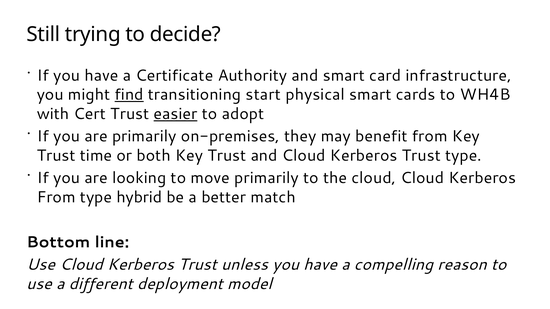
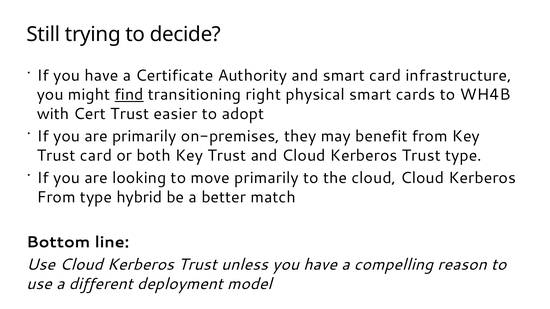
start: start -> right
easier underline: present -> none
Trust time: time -> card
